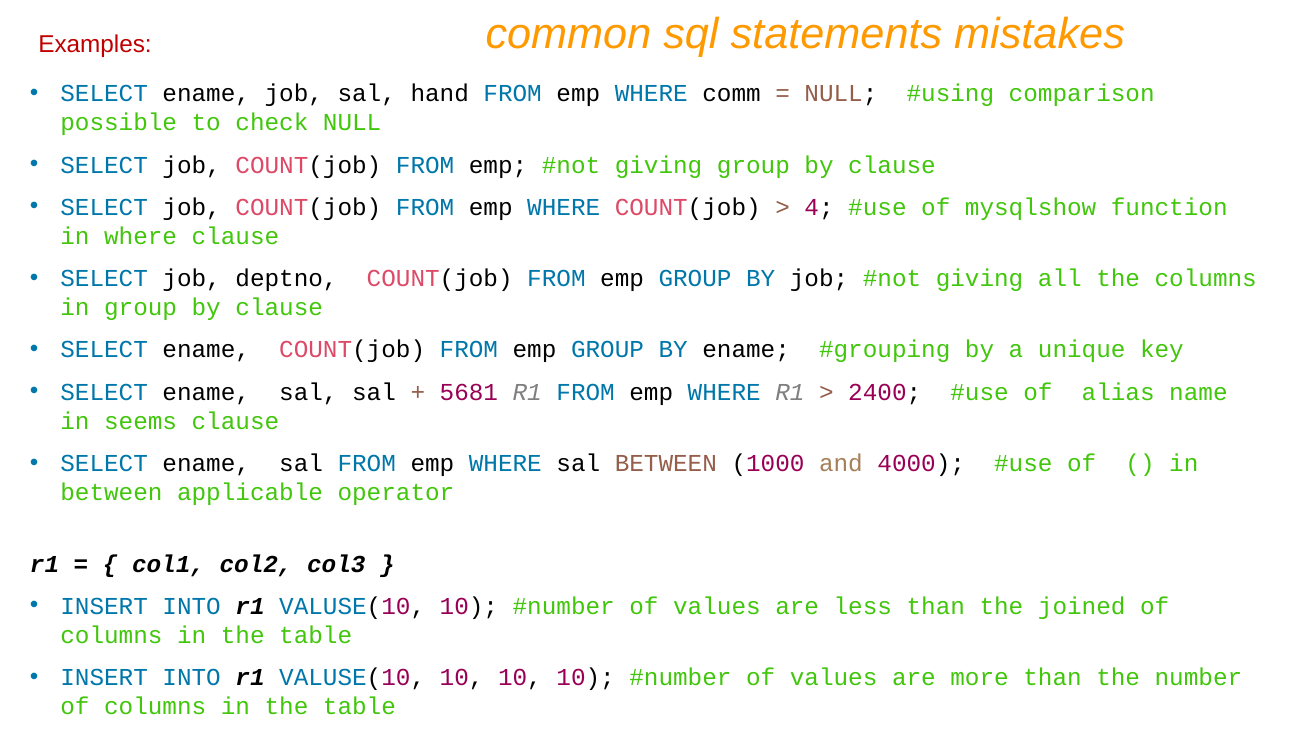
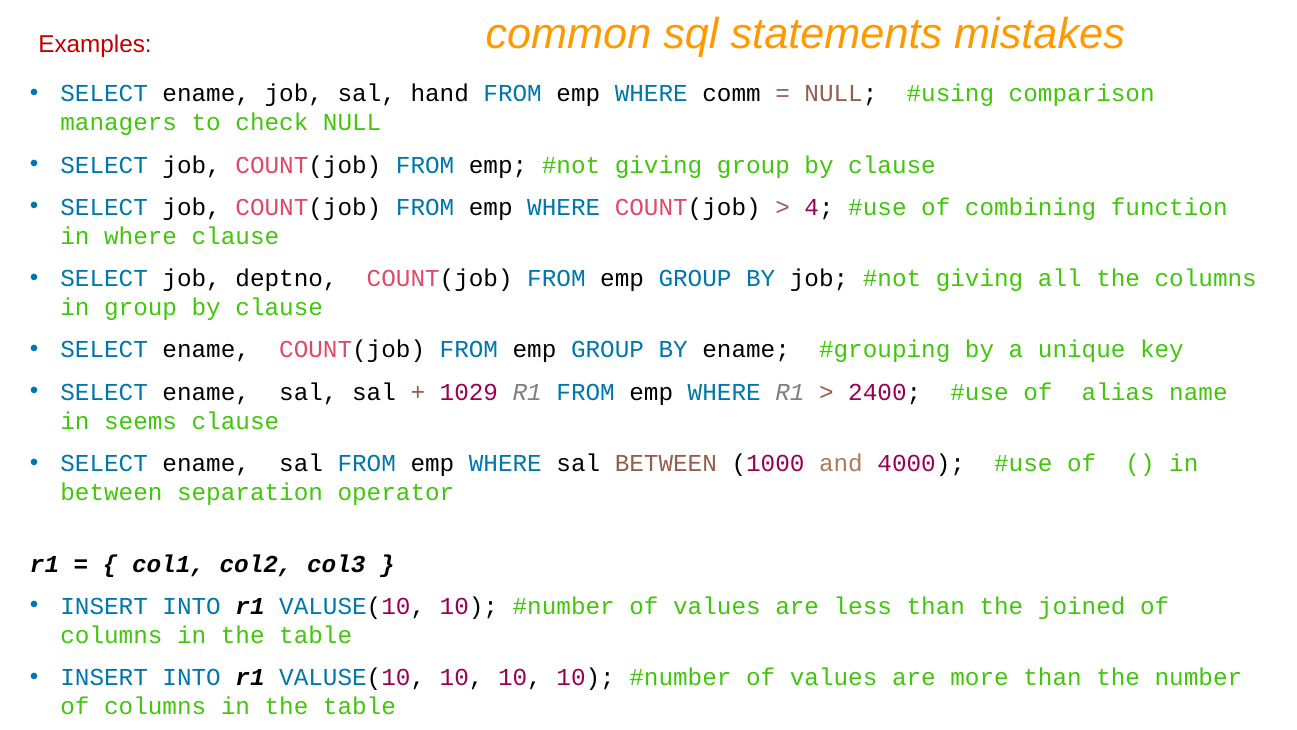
possible: possible -> managers
mysqlshow: mysqlshow -> combining
5681: 5681 -> 1029
applicable: applicable -> separation
